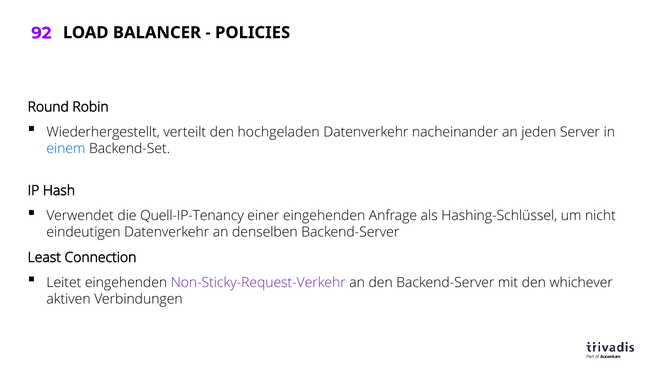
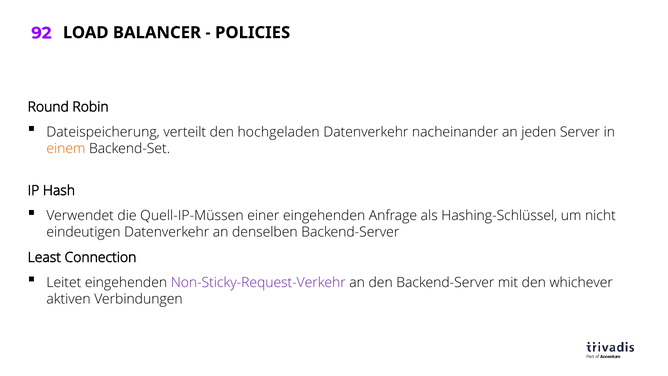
Wiederhergestellt: Wiederhergestellt -> Dateispeicherung
einem colour: blue -> orange
Quell-IP-Tenancy: Quell-IP-Tenancy -> Quell-IP-Müssen
